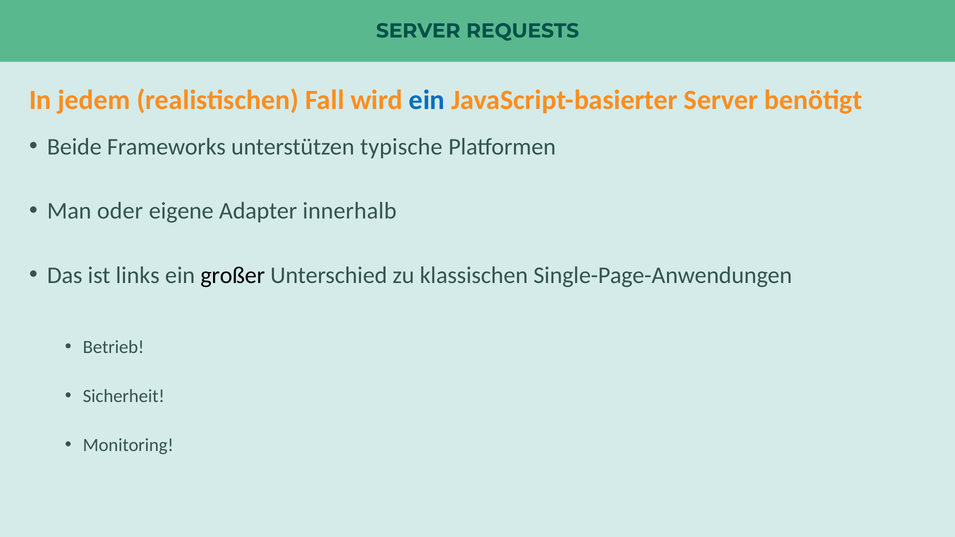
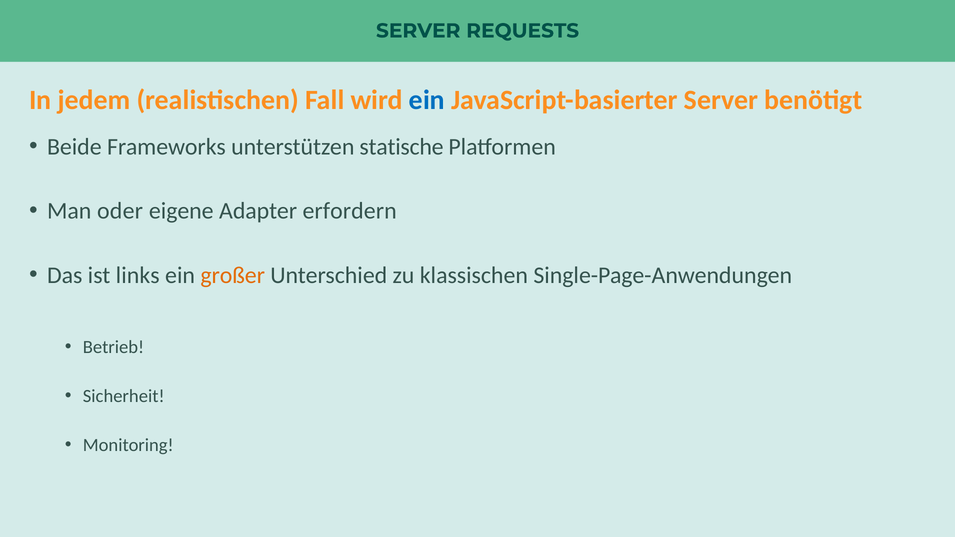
typische: typische -> statische
innerhalb: innerhalb -> erfordern
großer colour: black -> orange
